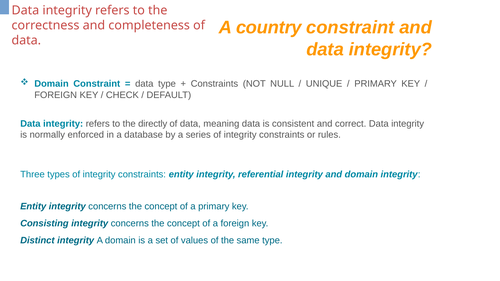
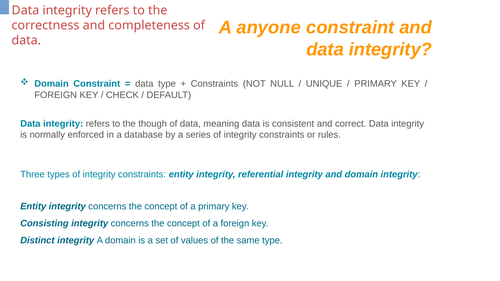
country: country -> anyone
directly: directly -> though
